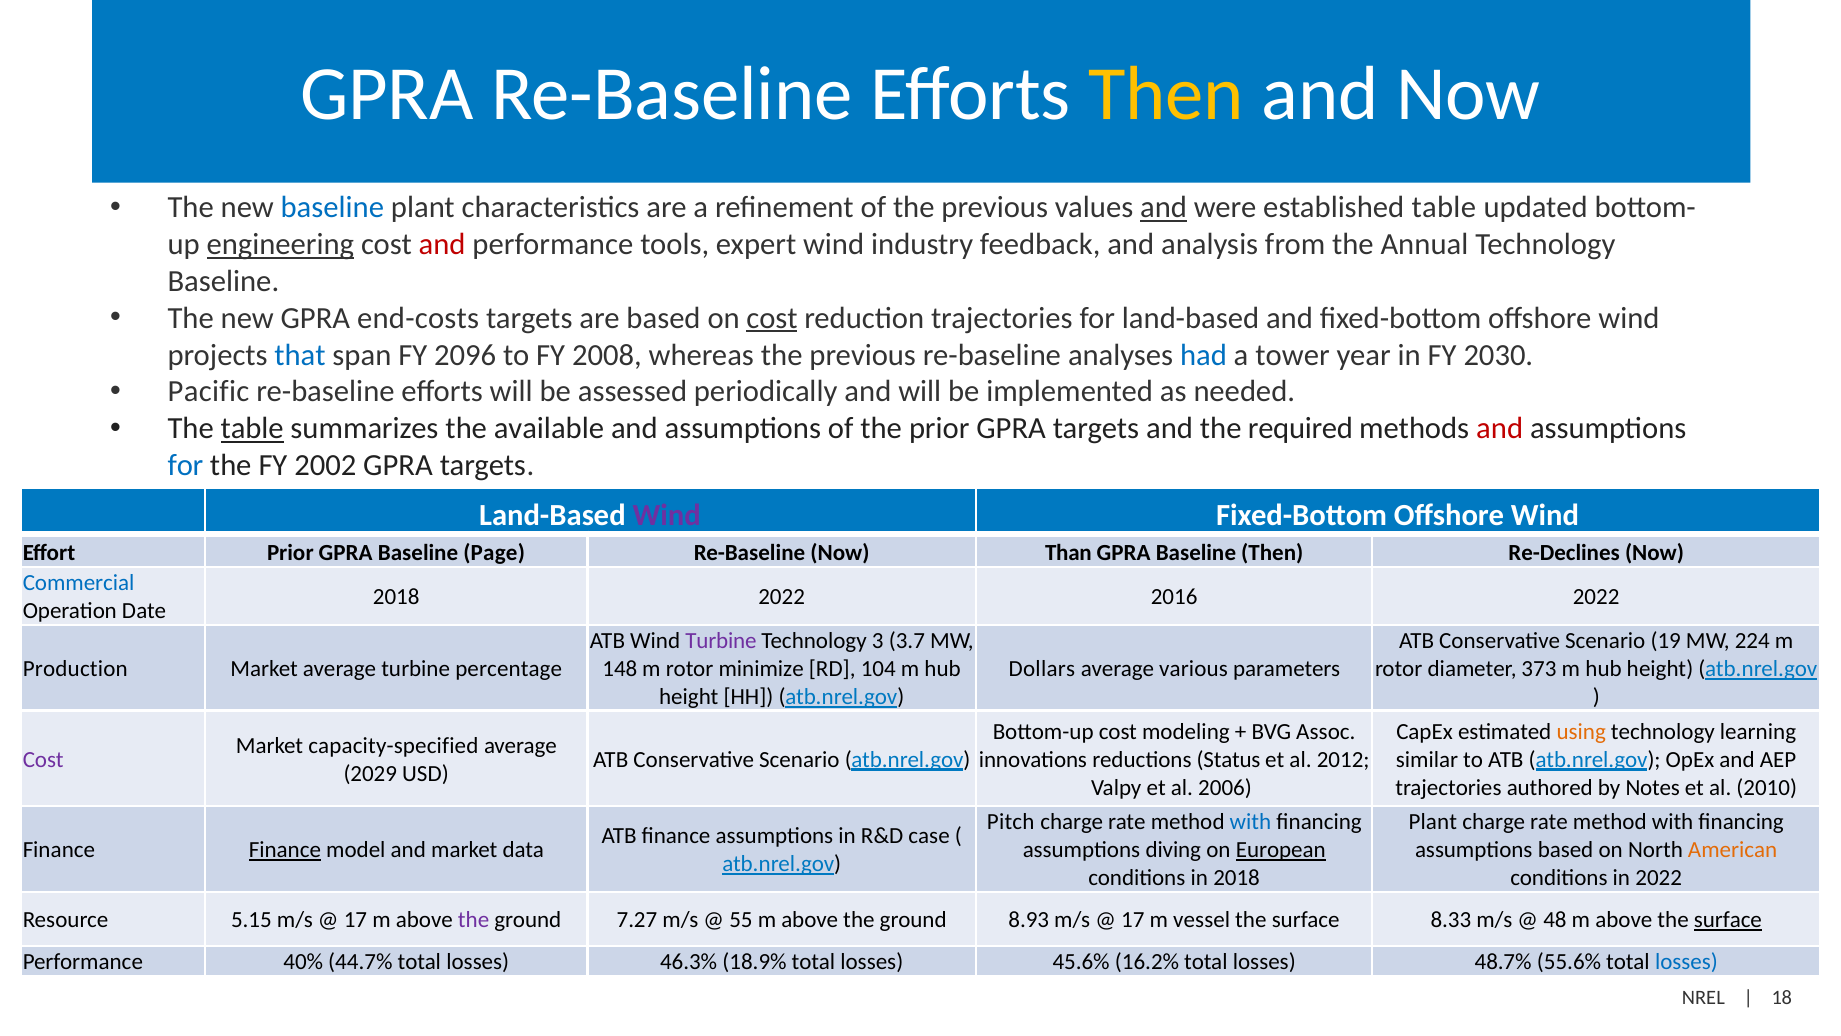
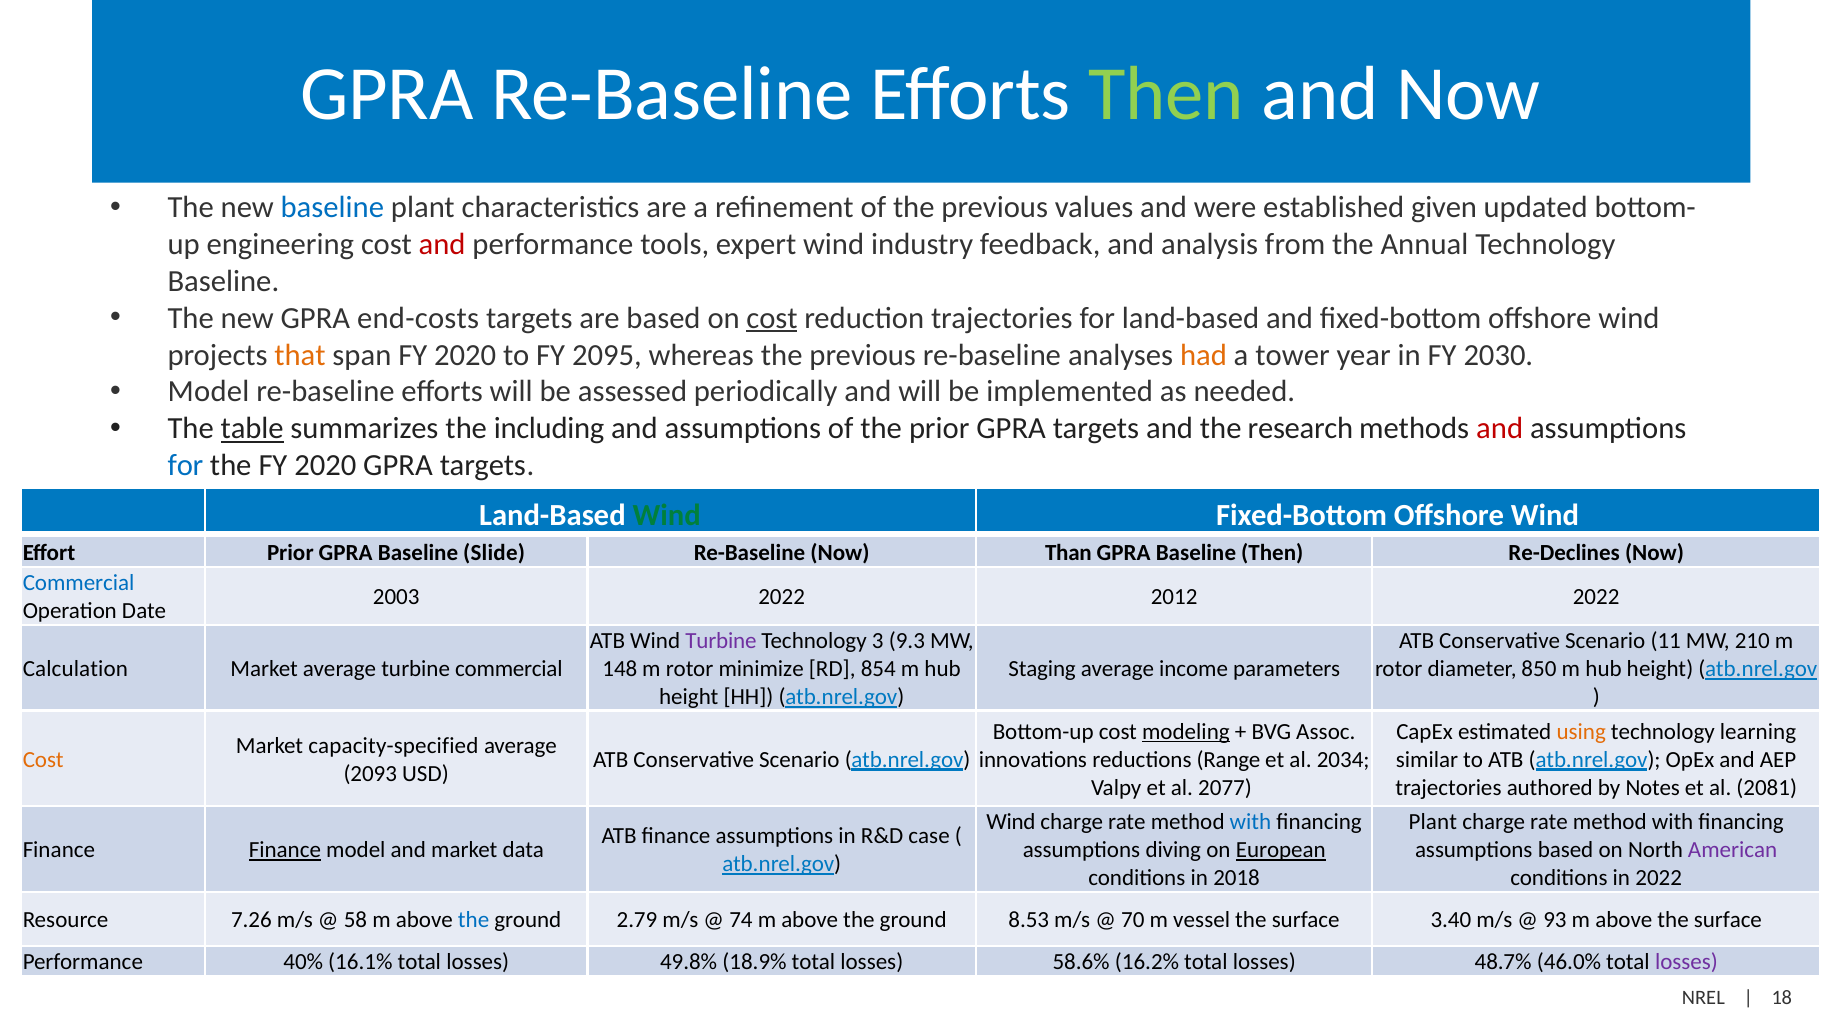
Then at (1166, 94) colour: yellow -> light green
and at (1164, 208) underline: present -> none
established table: table -> given
engineering underline: present -> none
that colour: blue -> orange
span FY 2096: 2096 -> 2020
2008: 2008 -> 2095
had colour: blue -> orange
Pacific at (209, 392): Pacific -> Model
available: available -> including
required: required -> research
the FY 2002: 2002 -> 2020
Wind at (667, 516) colour: purple -> green
Page: Page -> Slide
2018 at (396, 597): 2018 -> 2003
2016: 2016 -> 2012
3.7: 3.7 -> 9.3
19: 19 -> 11
224: 224 -> 210
Production: Production -> Calculation
turbine percentage: percentage -> commercial
104: 104 -> 854
Dollars: Dollars -> Staging
various: various -> income
373: 373 -> 850
modeling underline: none -> present
Cost at (43, 759) colour: purple -> orange
Status: Status -> Range
2012: 2012 -> 2034
2029: 2029 -> 2093
2006: 2006 -> 2077
2010: 2010 -> 2081
Pitch at (1011, 822): Pitch -> Wind
American colour: orange -> purple
5.15: 5.15 -> 7.26
17 at (355, 920): 17 -> 58
the at (474, 920) colour: purple -> blue
7.27: 7.27 -> 2.79
55: 55 -> 74
8.93: 8.93 -> 8.53
17 at (1133, 920): 17 -> 70
8.33: 8.33 -> 3.40
48: 48 -> 93
surface at (1728, 920) underline: present -> none
44.7%: 44.7% -> 16.1%
46.3%: 46.3% -> 49.8%
45.6%: 45.6% -> 58.6%
55.6%: 55.6% -> 46.0%
losses at (1686, 962) colour: blue -> purple
